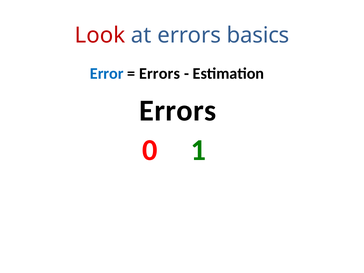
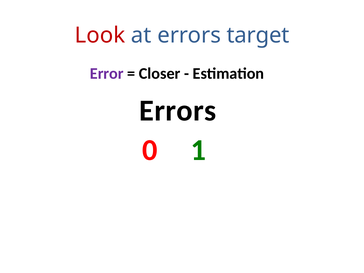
basics: basics -> target
Error colour: blue -> purple
Errors at (160, 73): Errors -> Closer
